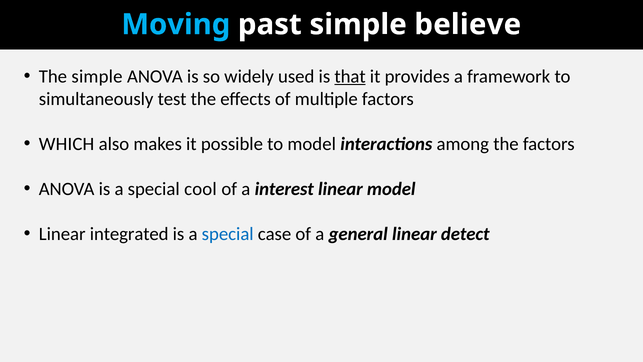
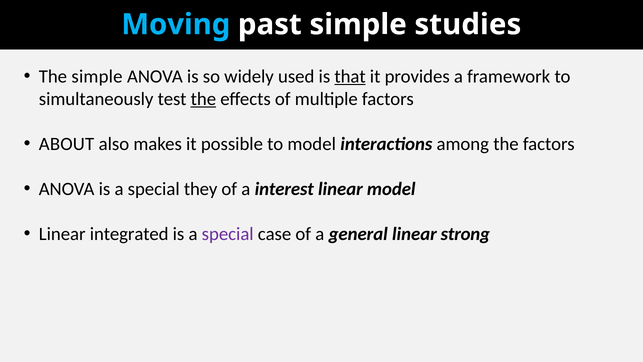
believe: believe -> studies
the at (203, 99) underline: none -> present
WHICH: WHICH -> ABOUT
cool: cool -> they
special at (228, 234) colour: blue -> purple
detect: detect -> strong
